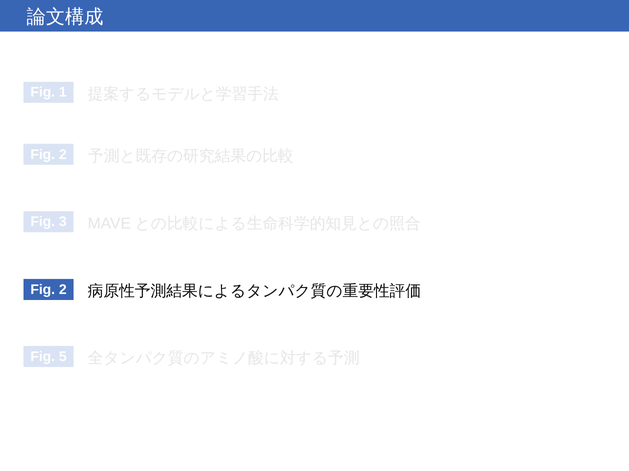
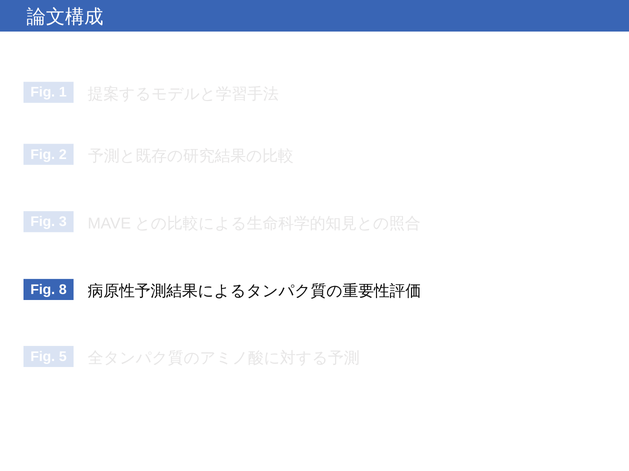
2 at (63, 290): 2 -> 8
